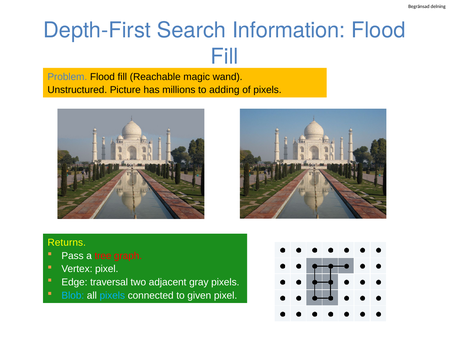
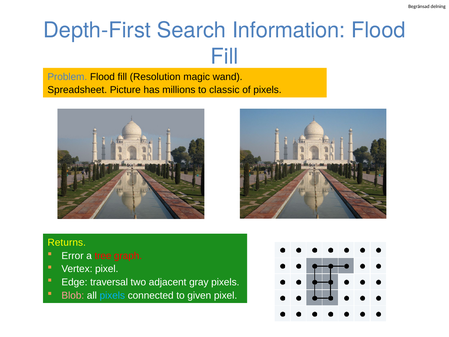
Reachable: Reachable -> Resolution
Unstructured: Unstructured -> Spreadsheet
adding: adding -> classic
Pass: Pass -> Error
Blob colour: light blue -> pink
